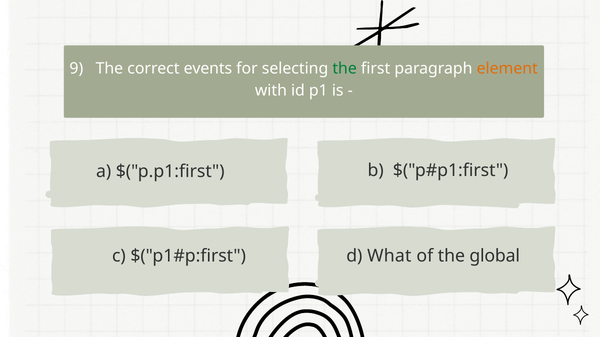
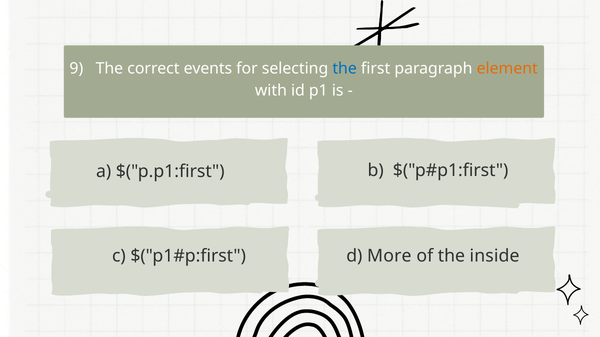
the at (345, 69) colour: green -> blue
What: What -> More
global: global -> inside
